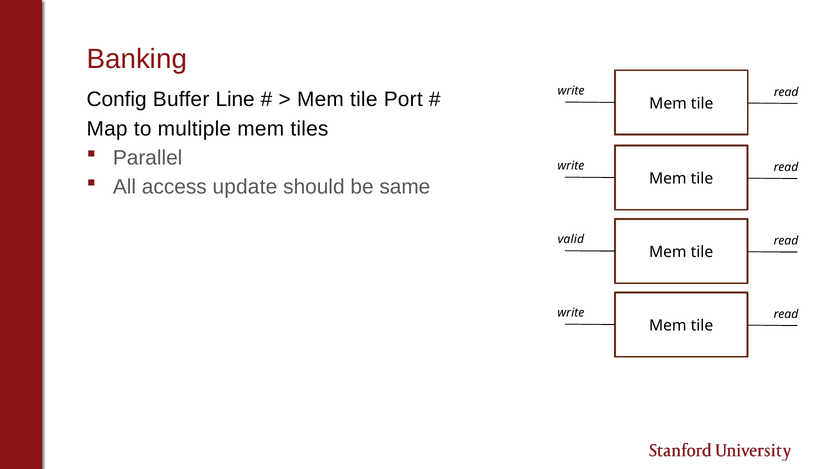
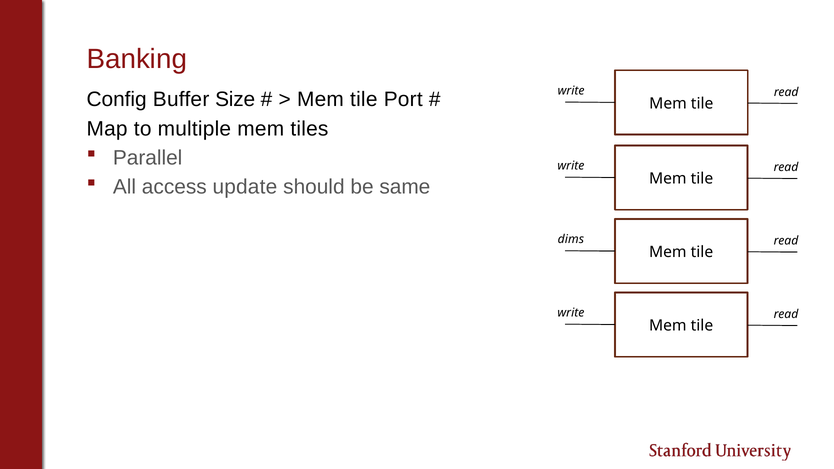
Line: Line -> Size
valid: valid -> dims
